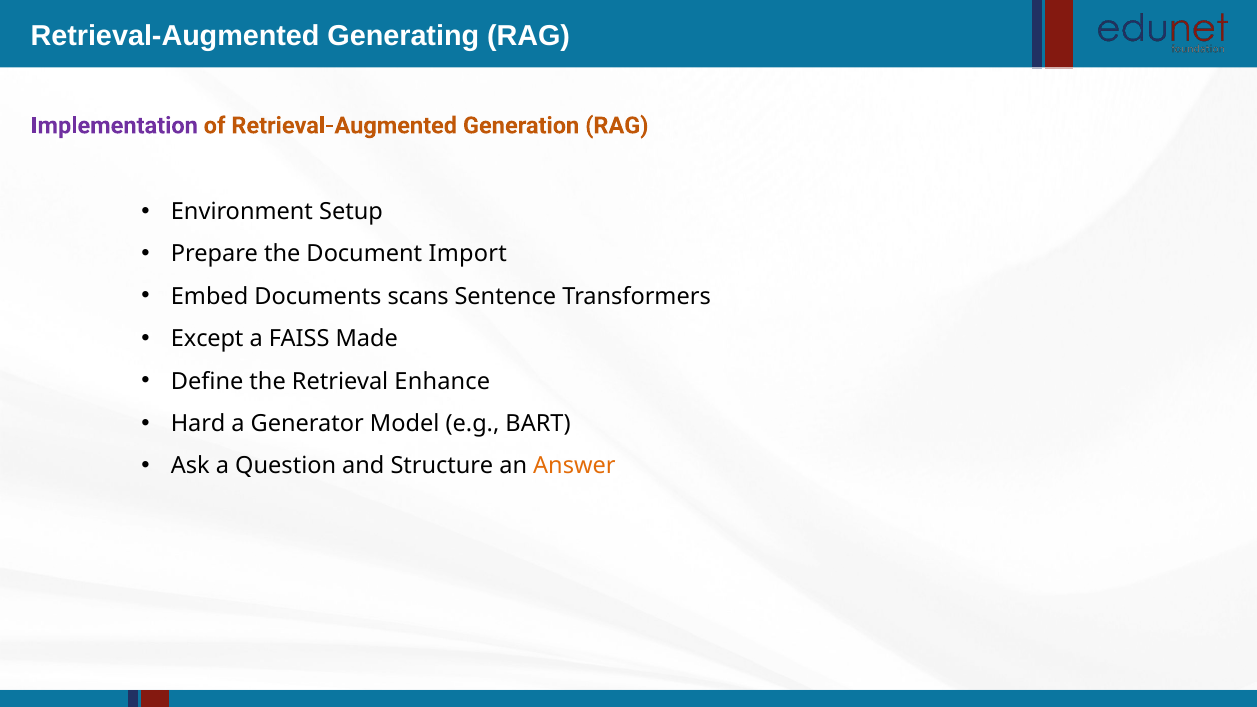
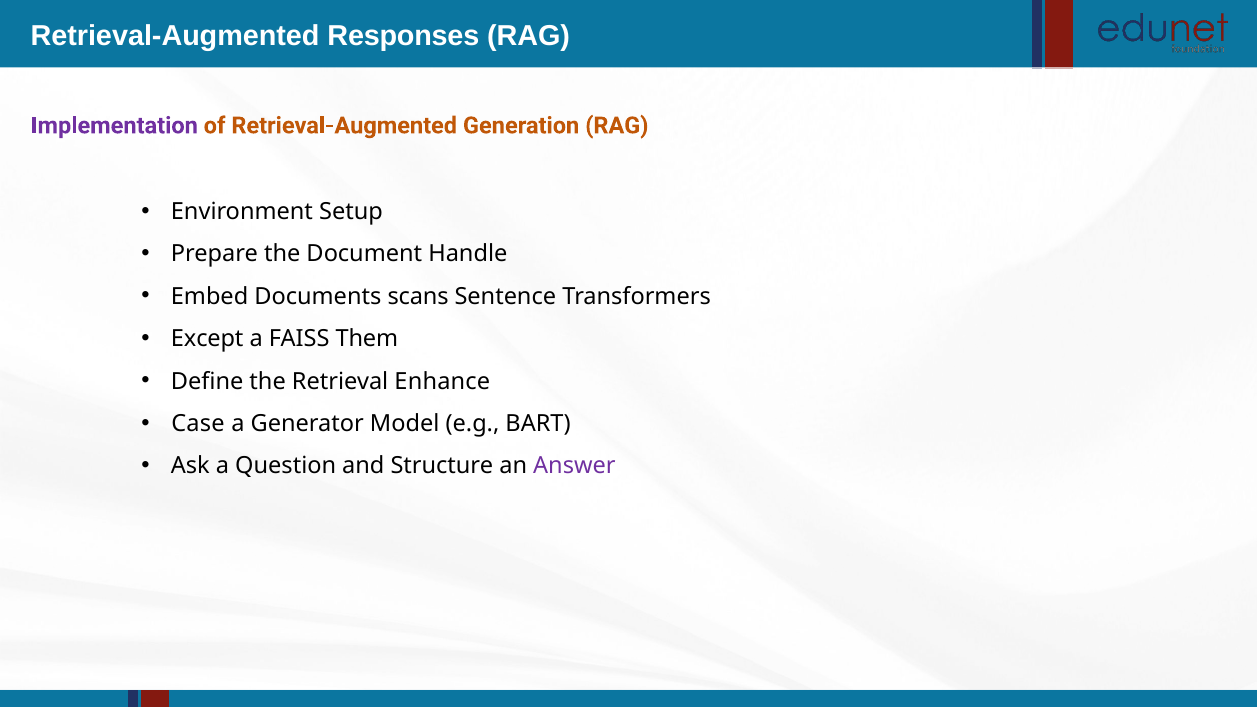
Generating: Generating -> Responses
Import: Import -> Handle
Made: Made -> Them
Hard: Hard -> Case
Answer colour: orange -> purple
